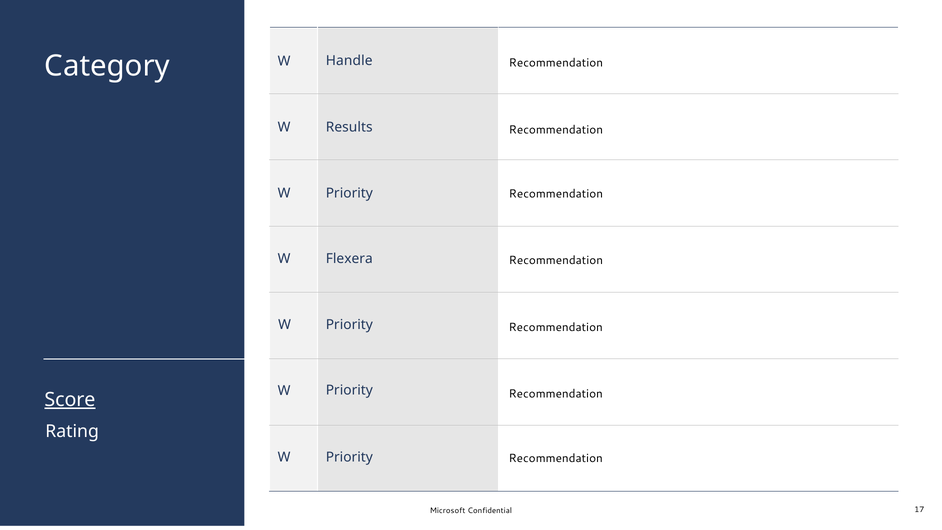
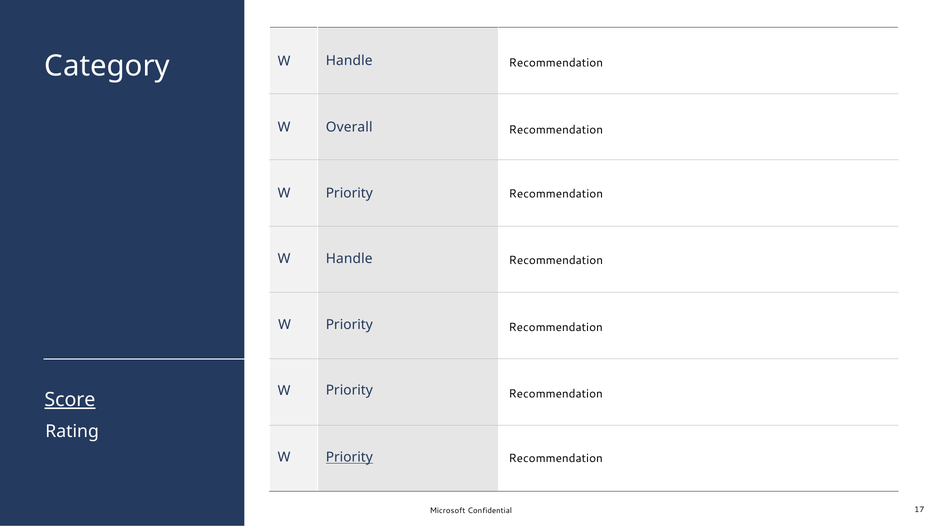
Results: Results -> Overall
Flexera at (349, 259): Flexera -> Handle
Priority at (349, 457) underline: none -> present
